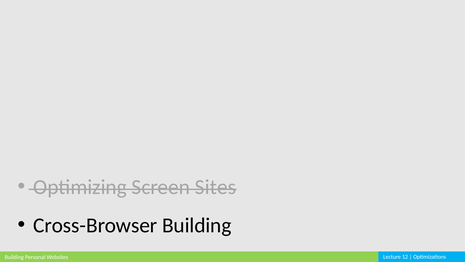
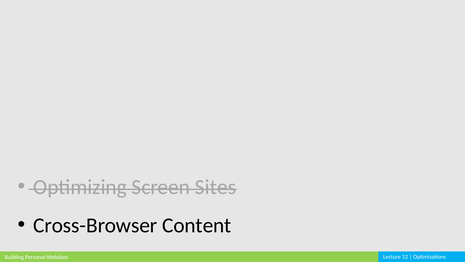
Cross-Browser Building: Building -> Content
